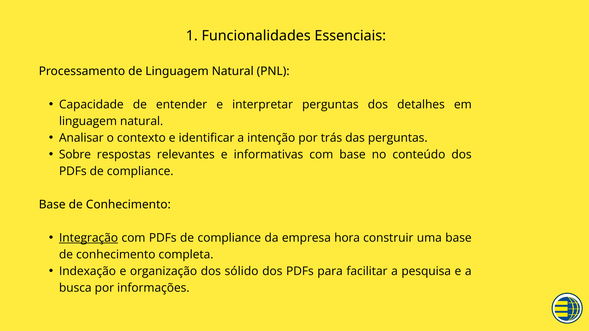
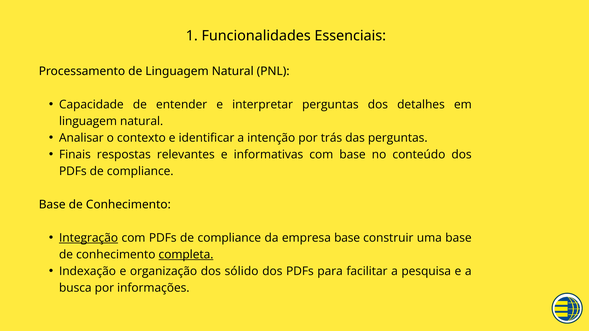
Sobre: Sobre -> Finais
empresa hora: hora -> base
completa underline: none -> present
